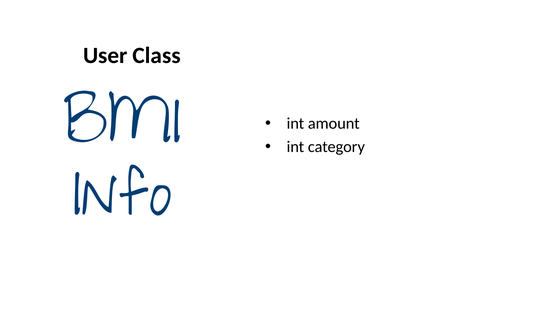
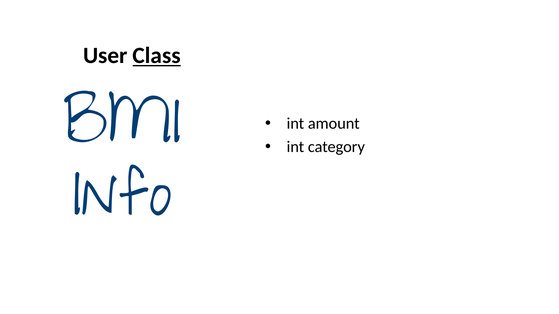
Class underline: none -> present
